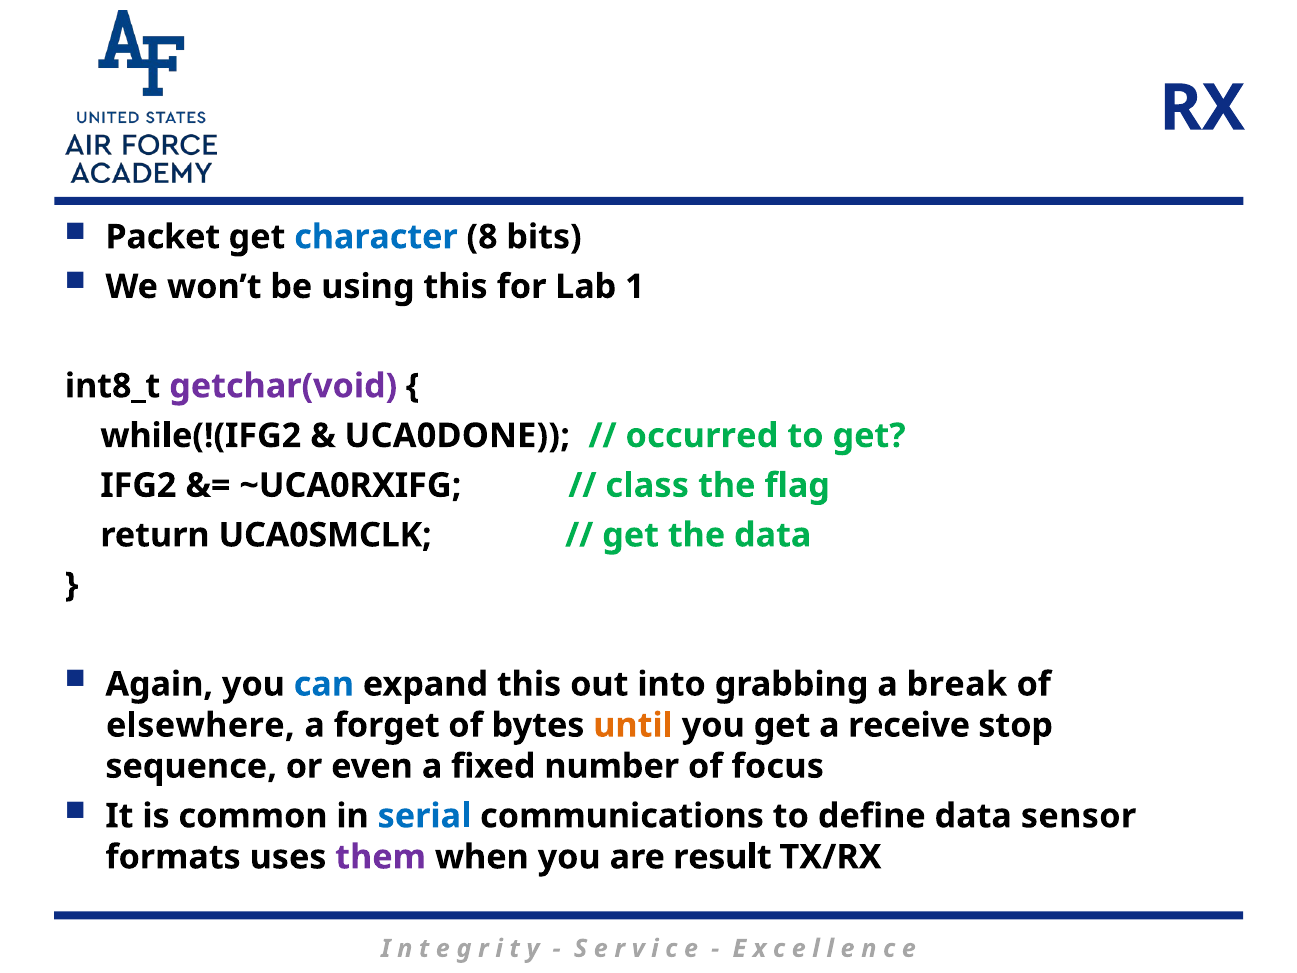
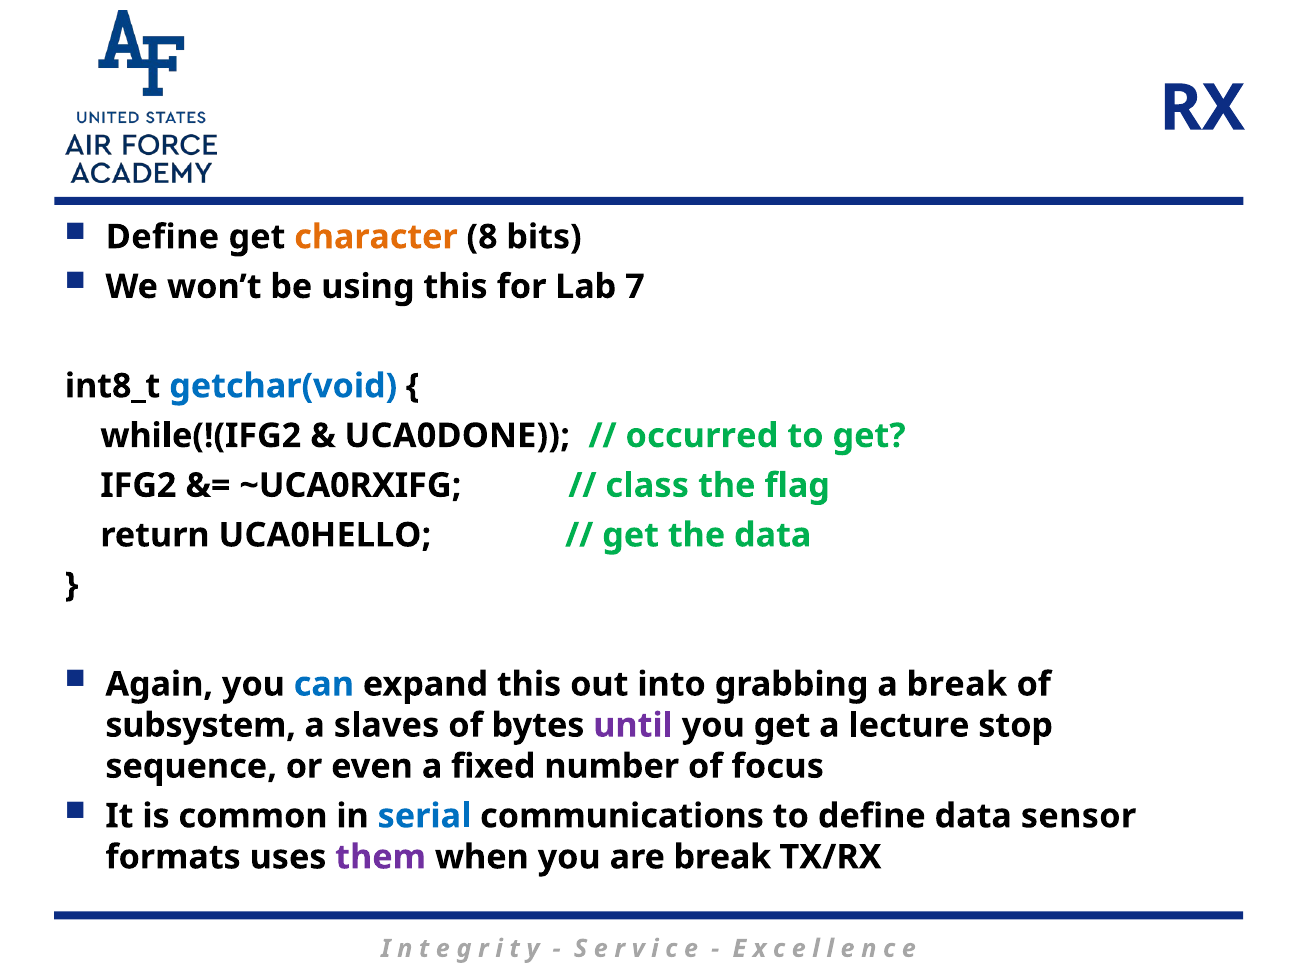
Packet at (163, 237): Packet -> Define
character colour: blue -> orange
1: 1 -> 7
getchar(void colour: purple -> blue
UCA0SMCLK: UCA0SMCLK -> UCA0HELLO
elsewhere: elsewhere -> subsystem
forget: forget -> slaves
until colour: orange -> purple
receive: receive -> lecture
are result: result -> break
